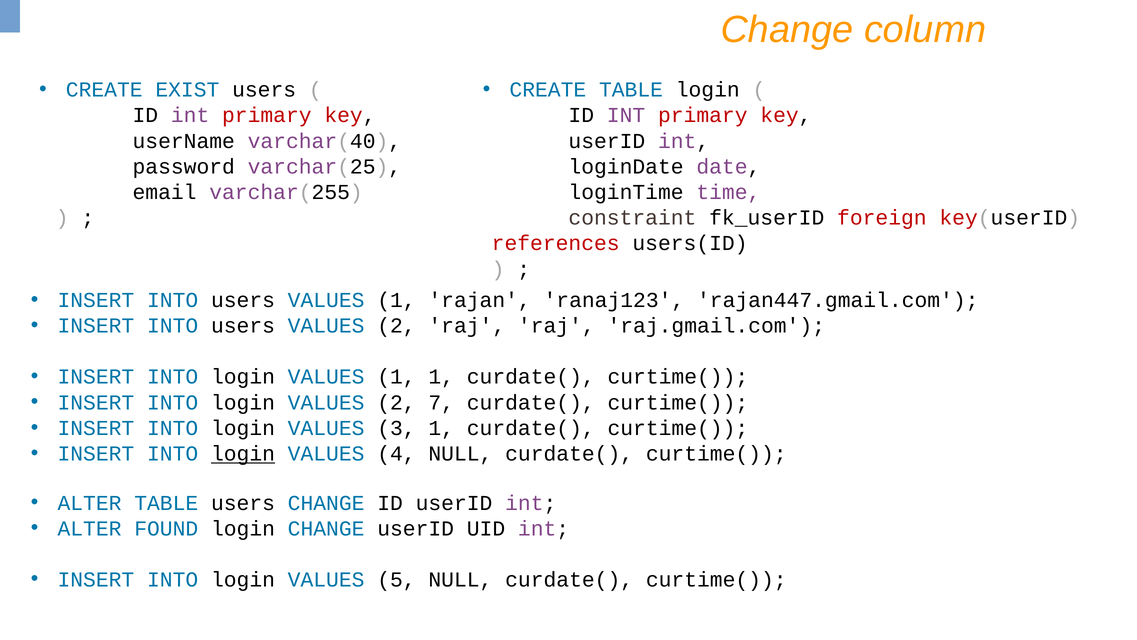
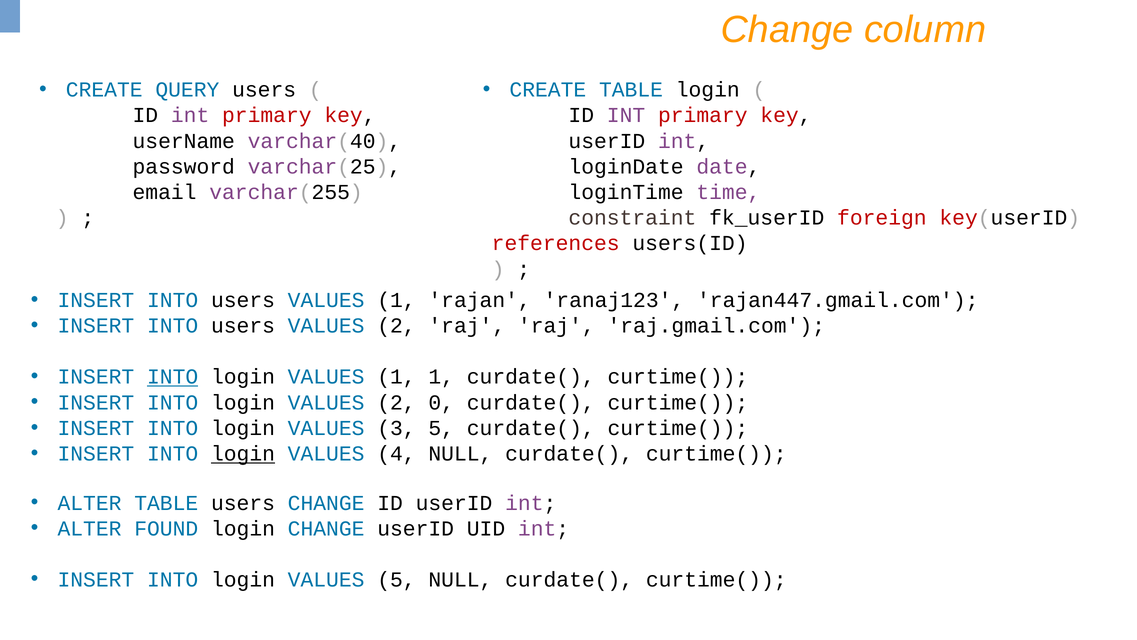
EXIST: EXIST -> QUERY
INTO at (173, 377) underline: none -> present
7: 7 -> 0
3 1: 1 -> 5
